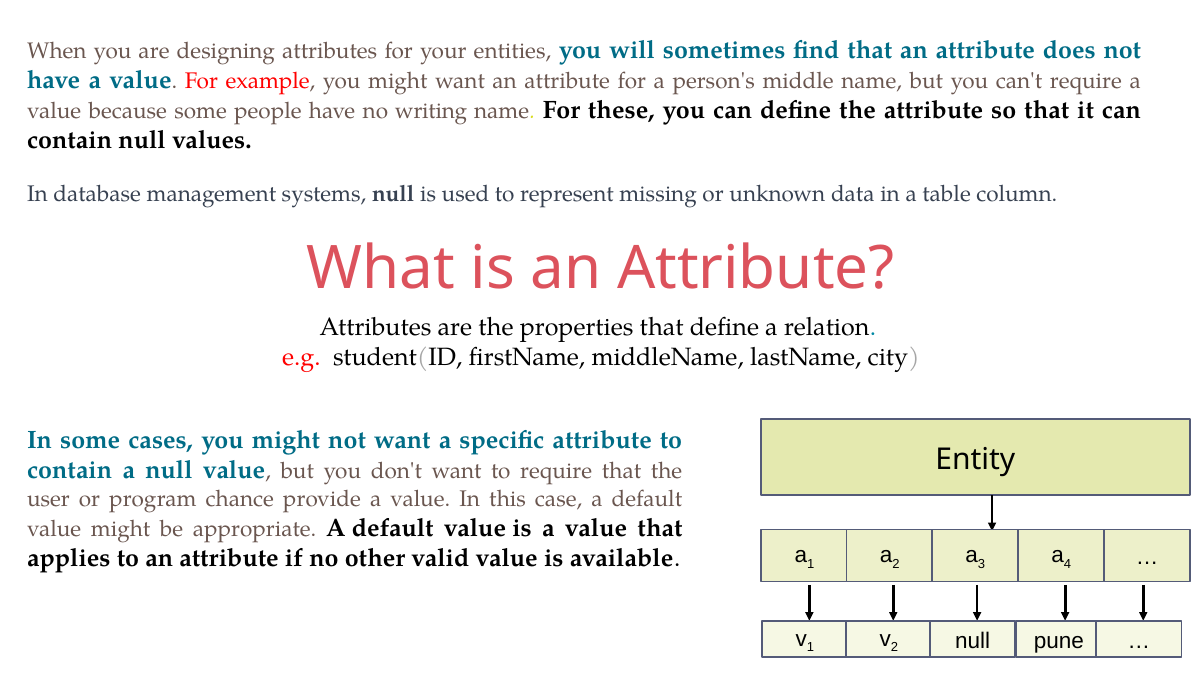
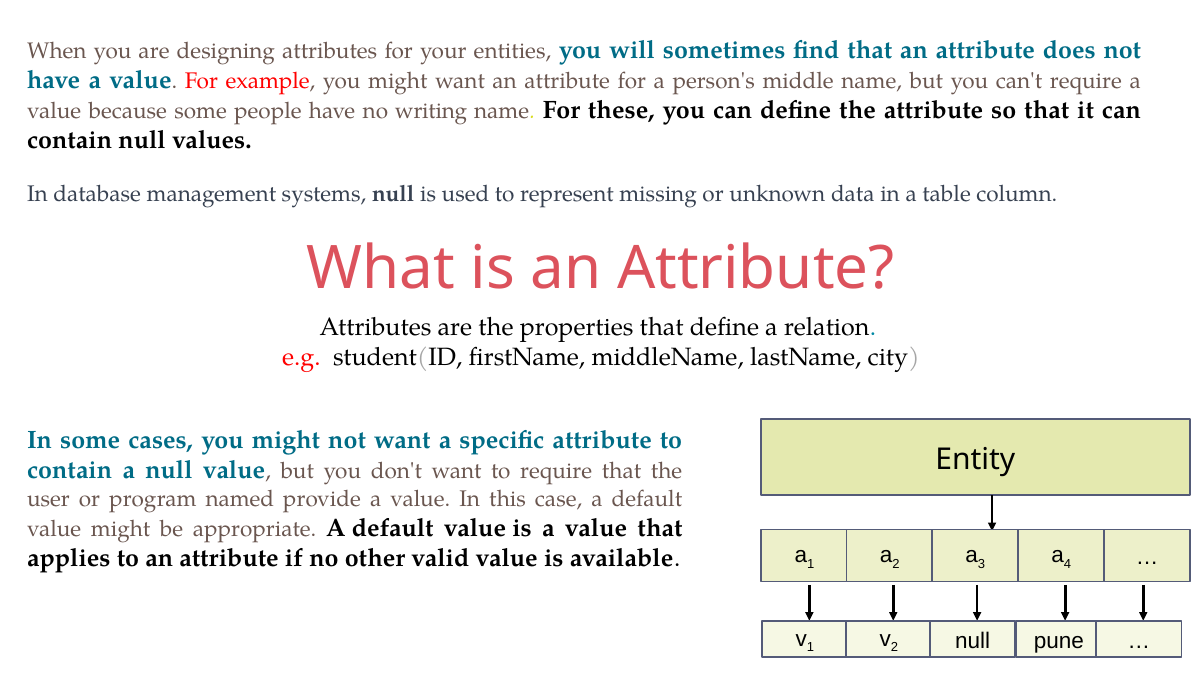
chance: chance -> named
